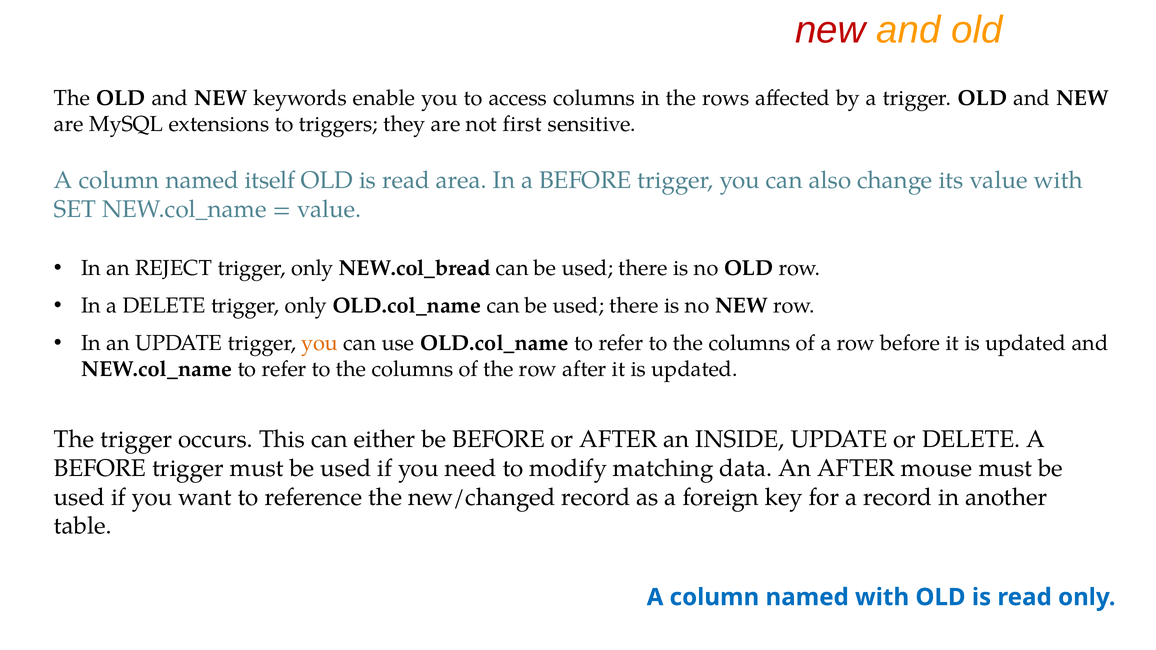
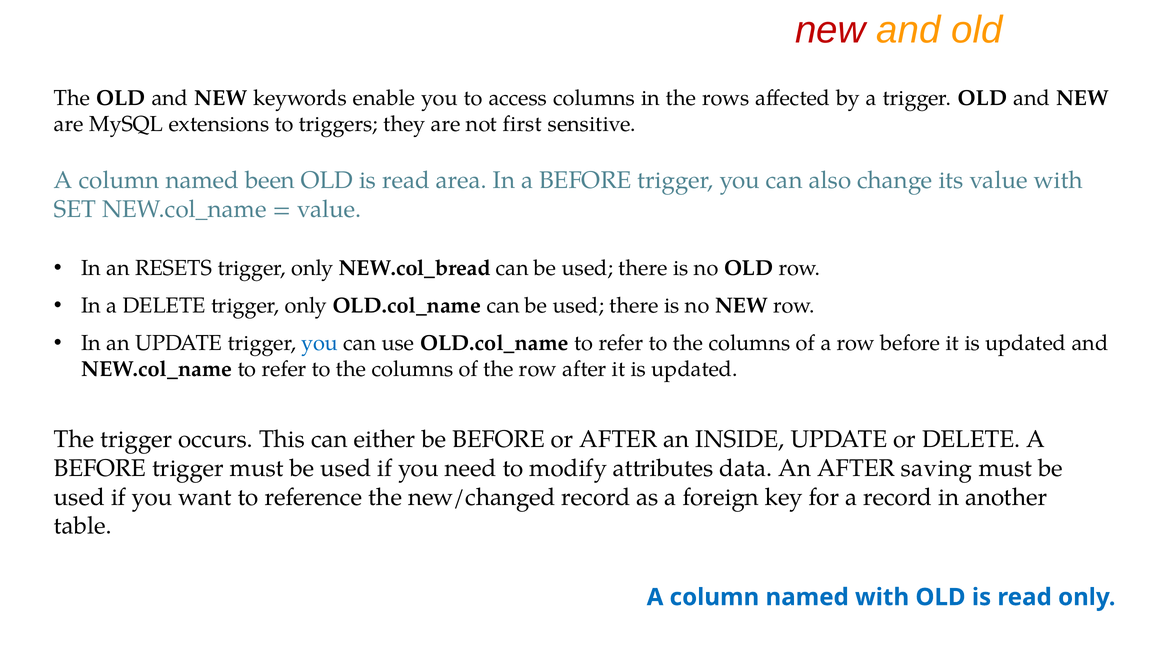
itself: itself -> been
REJECT: REJECT -> RESETS
you at (320, 343) colour: orange -> blue
matching: matching -> attributes
mouse: mouse -> saving
